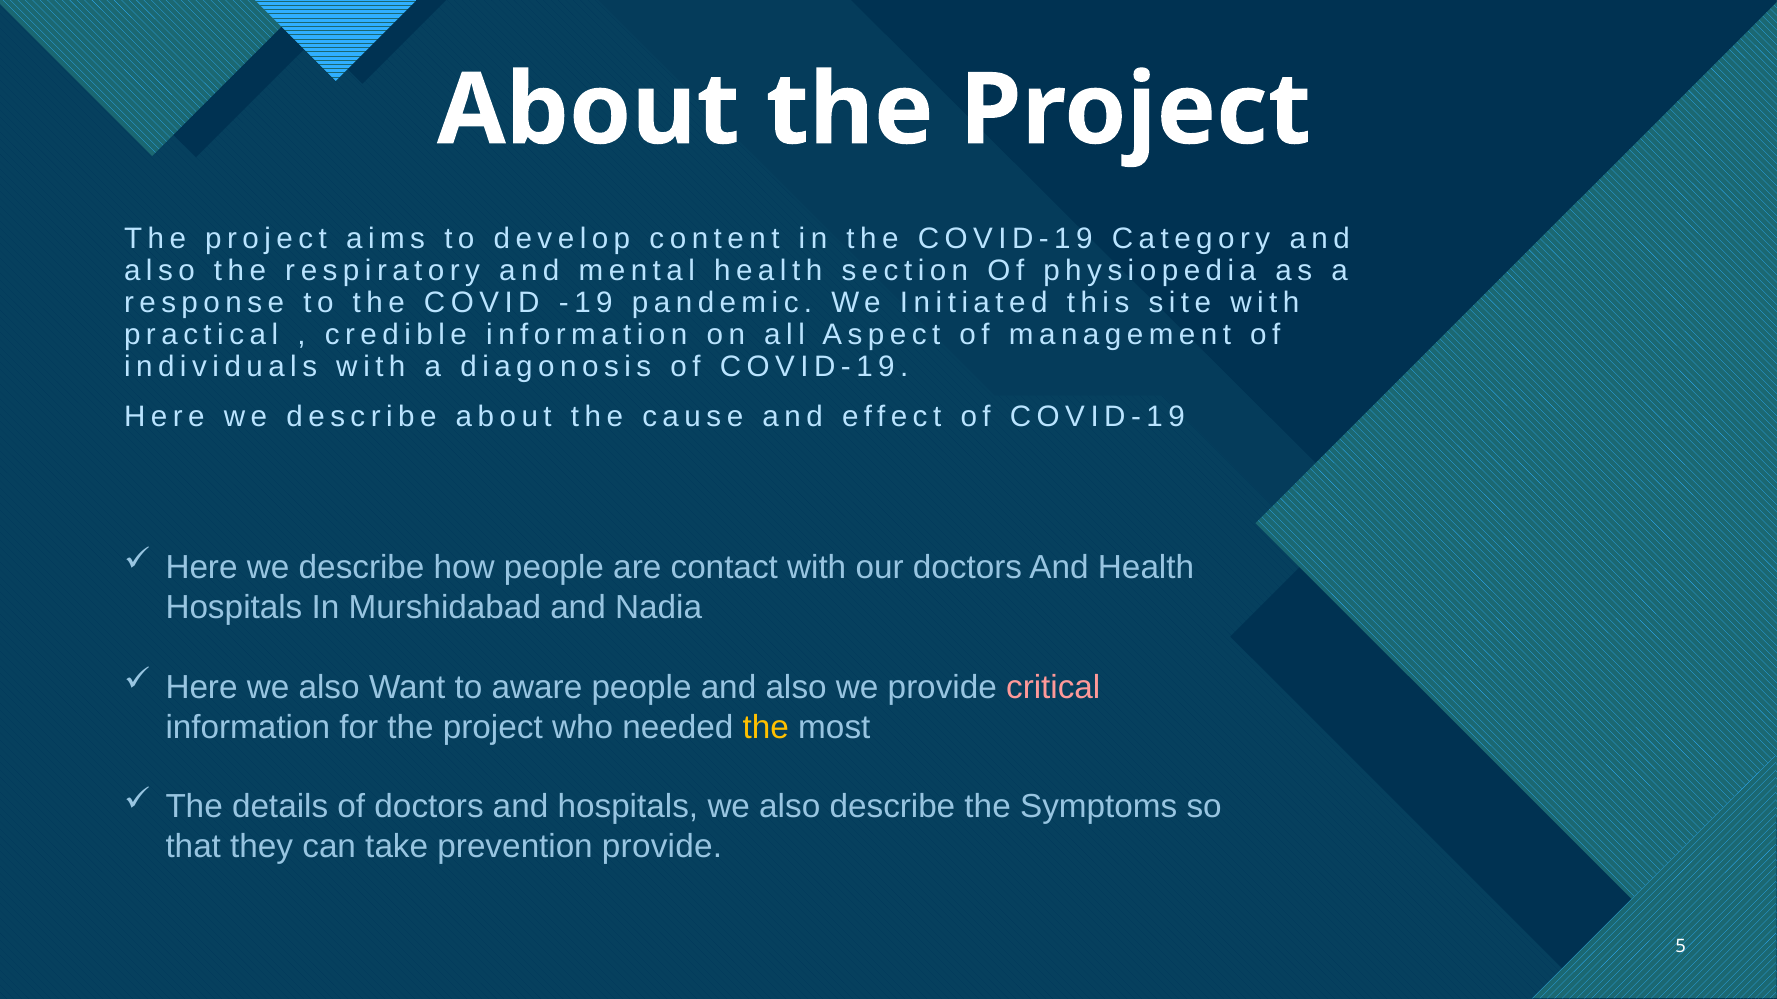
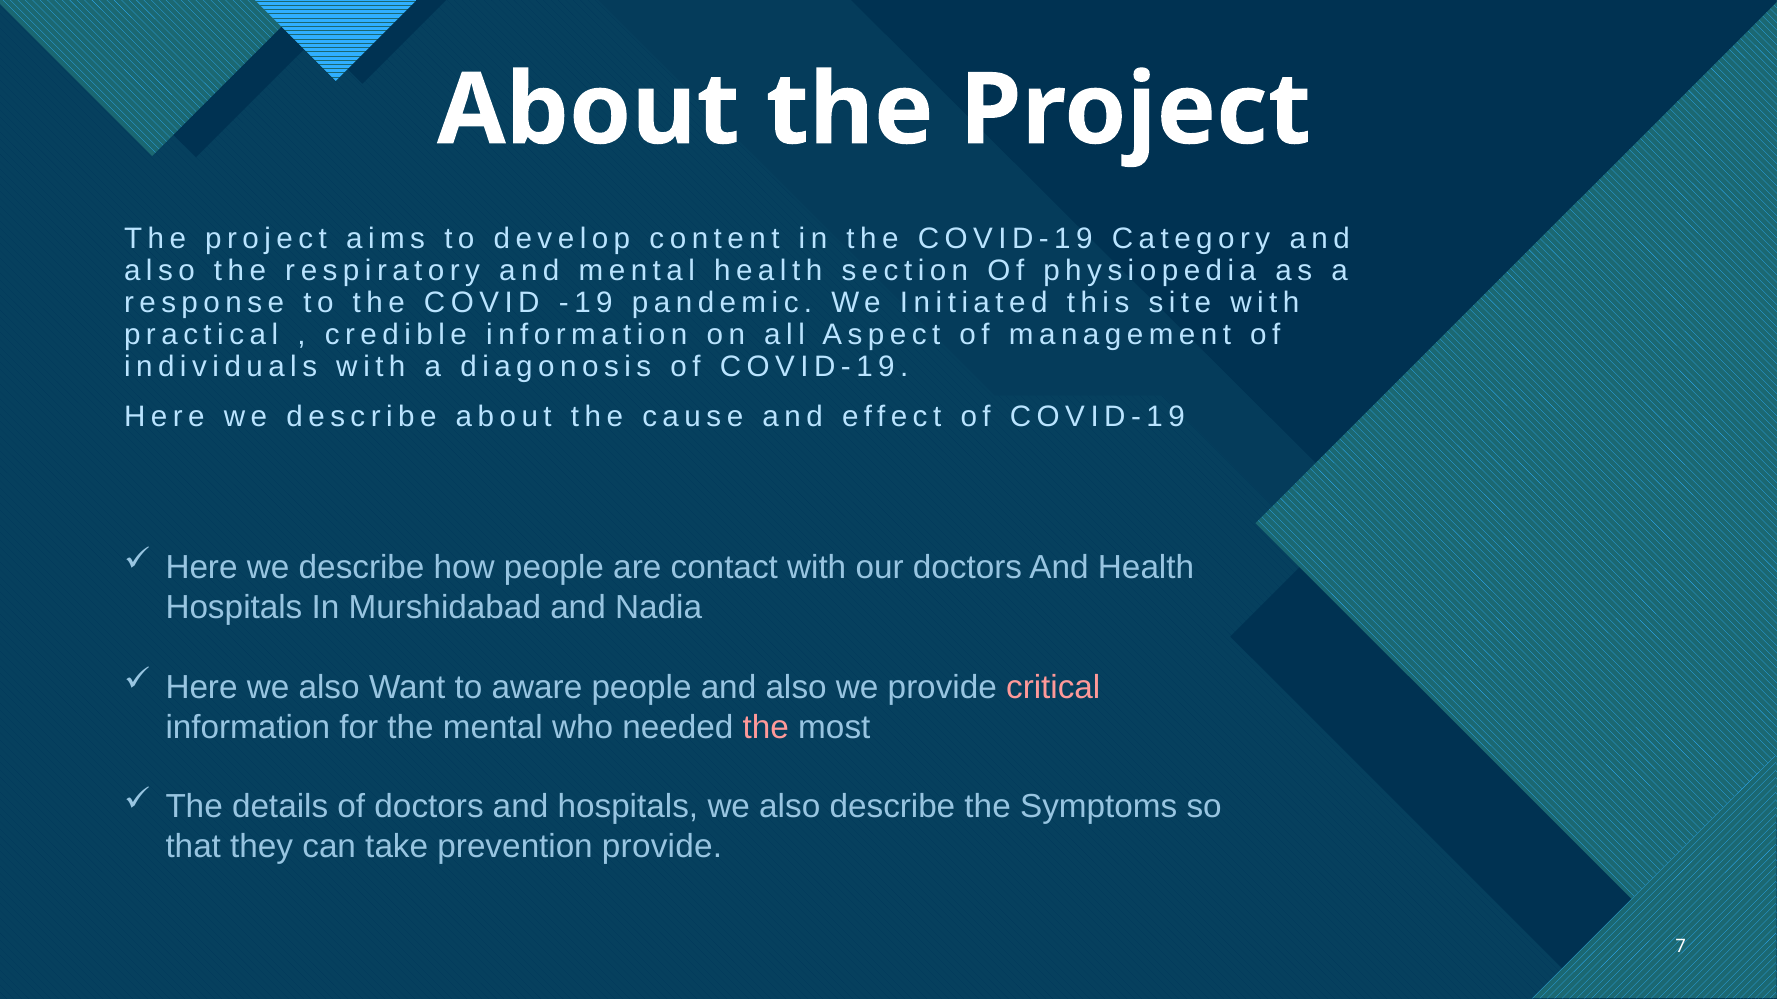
for the project: project -> mental
the at (766, 727) colour: yellow -> pink
5: 5 -> 7
